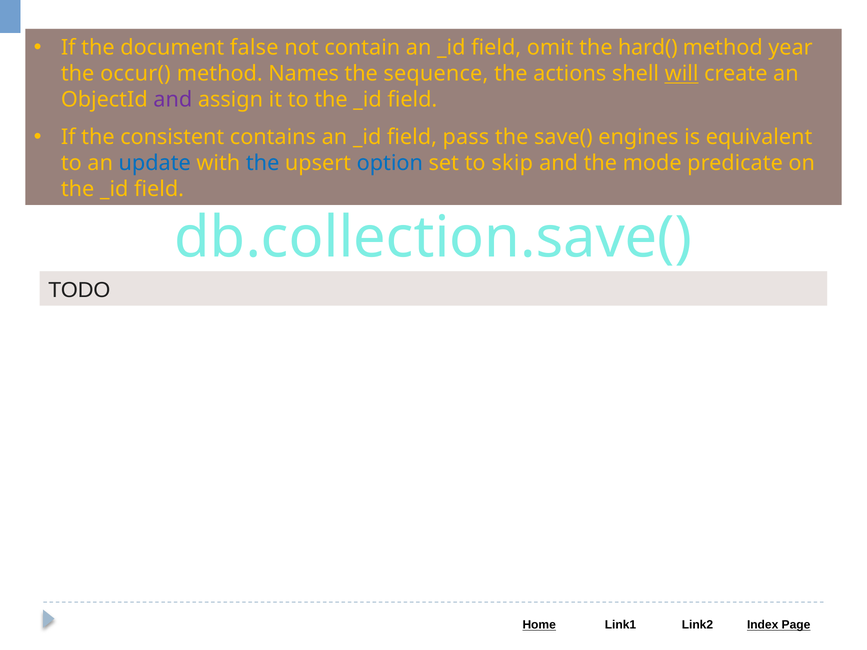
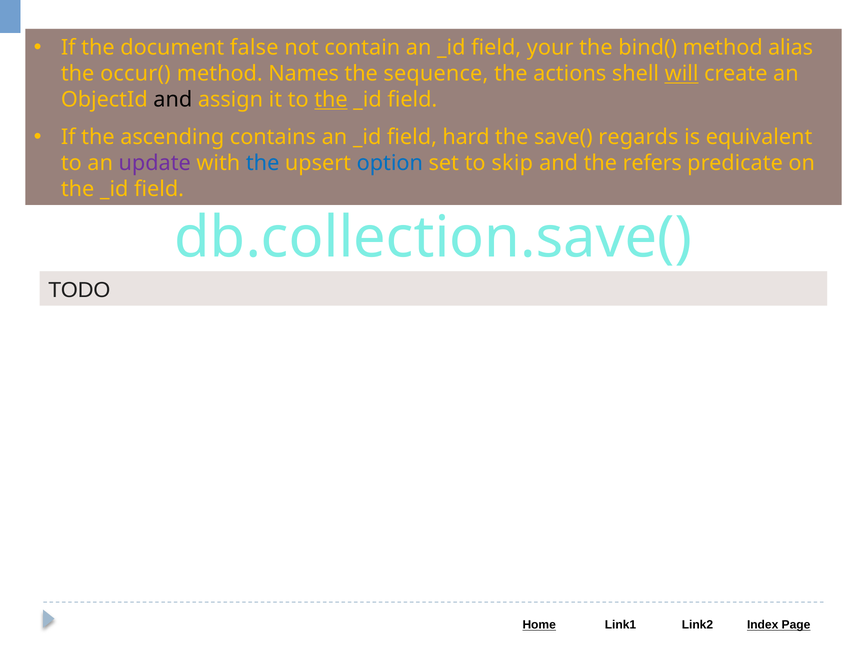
omit: omit -> your
hard(: hard( -> bind(
year: year -> alias
and at (173, 100) colour: purple -> black
the at (331, 100) underline: none -> present
consistent: consistent -> ascending
pass: pass -> hard
engines: engines -> regards
update colour: blue -> purple
mode: mode -> refers
